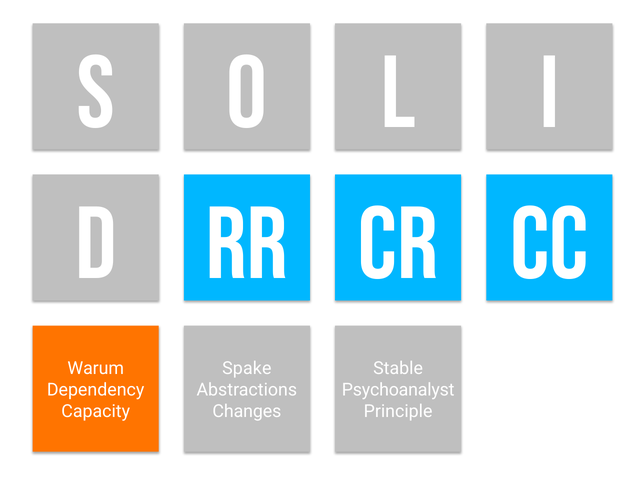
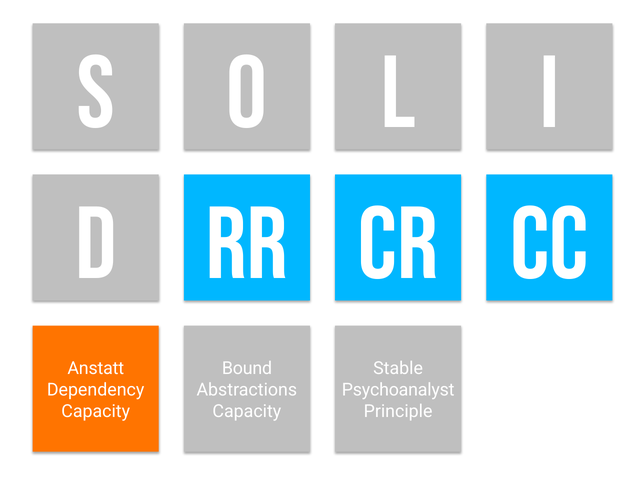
Warum: Warum -> Anstatt
Spake: Spake -> Bound
Changes at (247, 411): Changes -> Capacity
